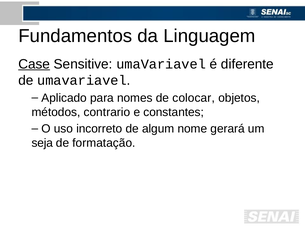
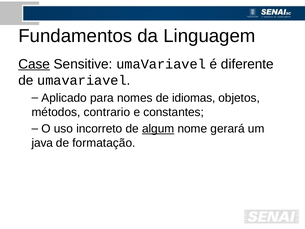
colocar: colocar -> idiomas
algum underline: none -> present
seja: seja -> java
